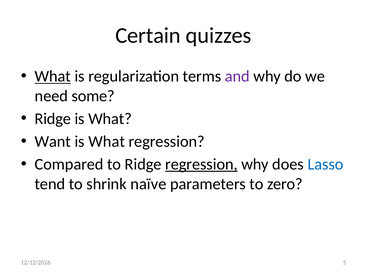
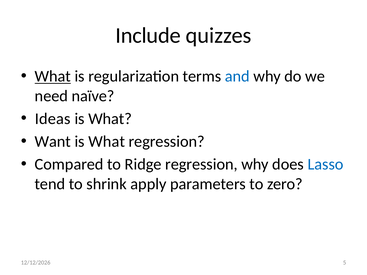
Certain: Certain -> Include
and colour: purple -> blue
some: some -> naïve
Ridge at (53, 119): Ridge -> Ideas
regression at (201, 164) underline: present -> none
naïve: naïve -> apply
